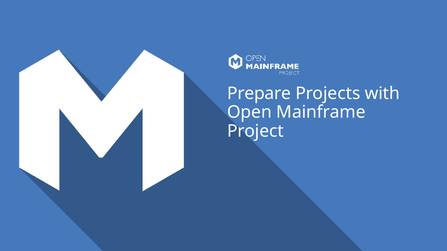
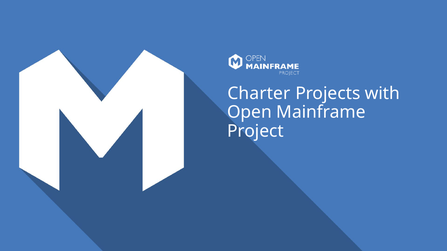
Prepare: Prepare -> Charter
